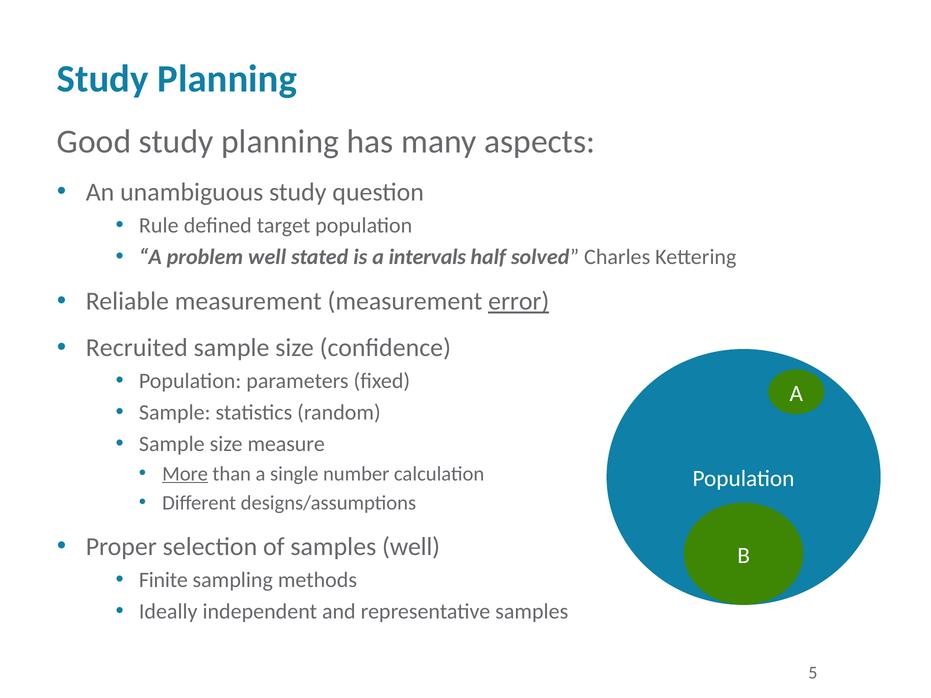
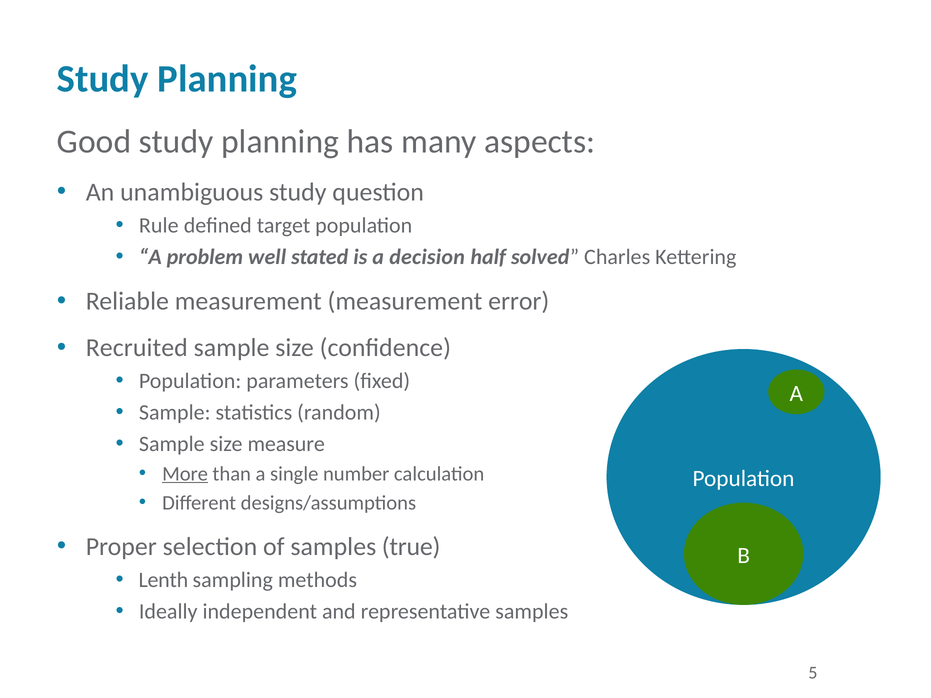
intervals: intervals -> decision
error underline: present -> none
samples well: well -> true
Finite: Finite -> Lenth
